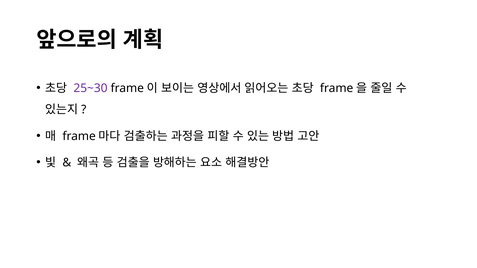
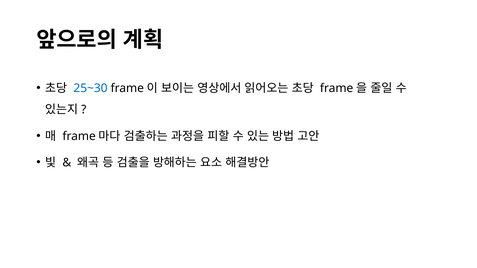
25~30 colour: purple -> blue
